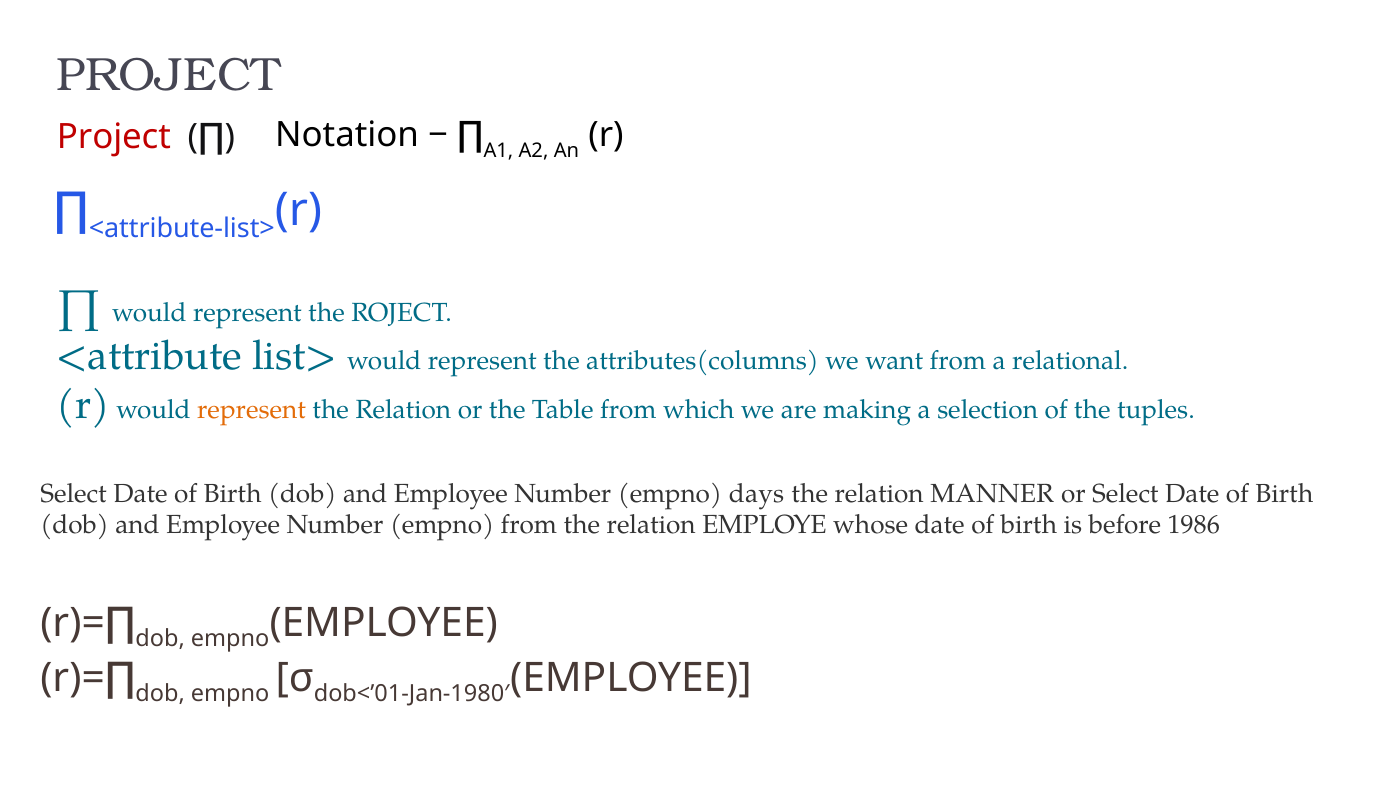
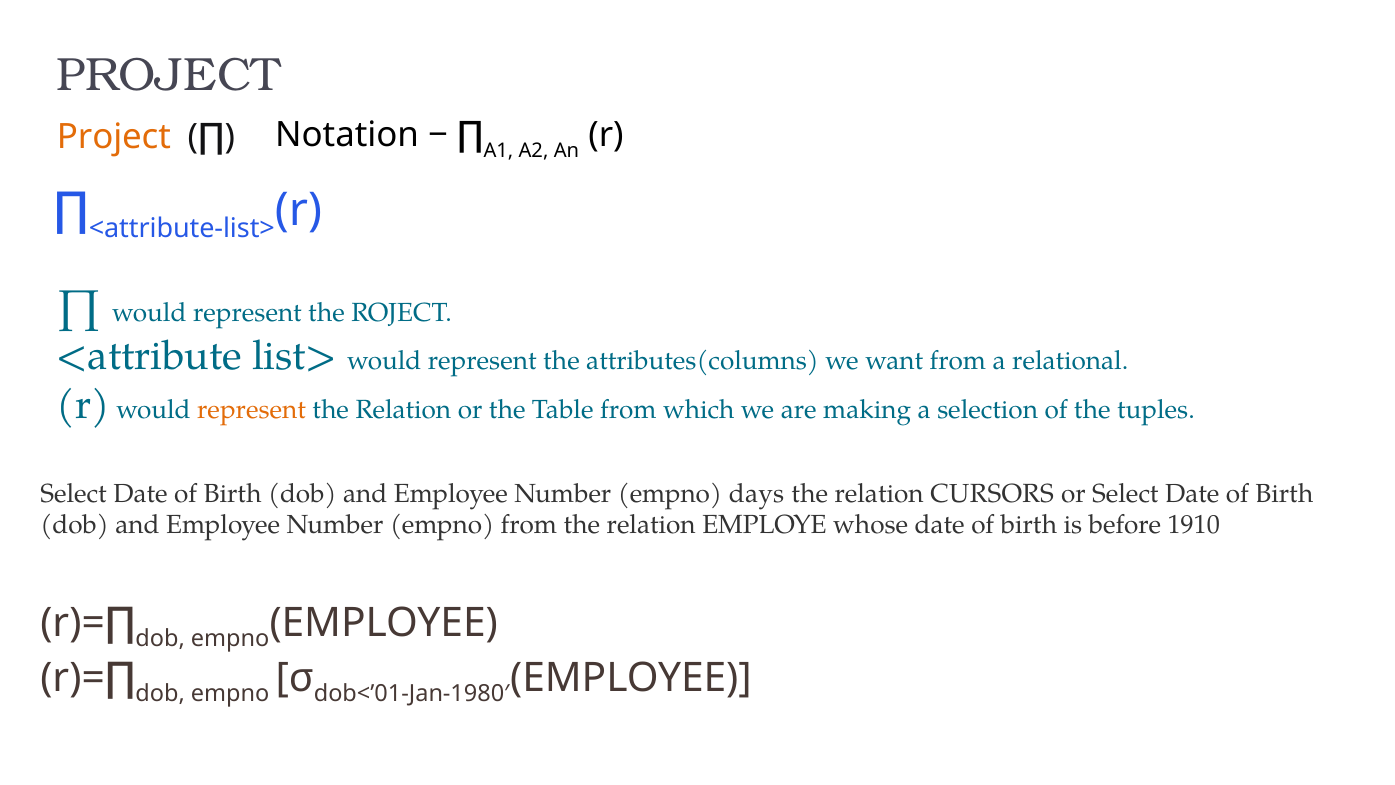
Project at (114, 136) colour: red -> orange
MANNER: MANNER -> CURSORS
1986: 1986 -> 1910
